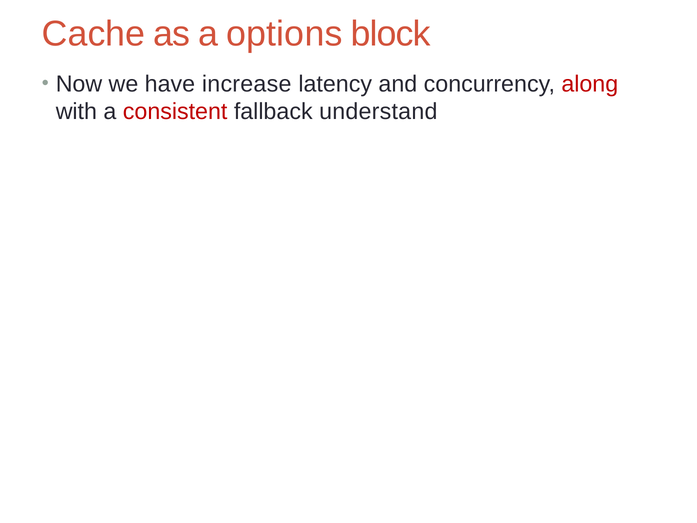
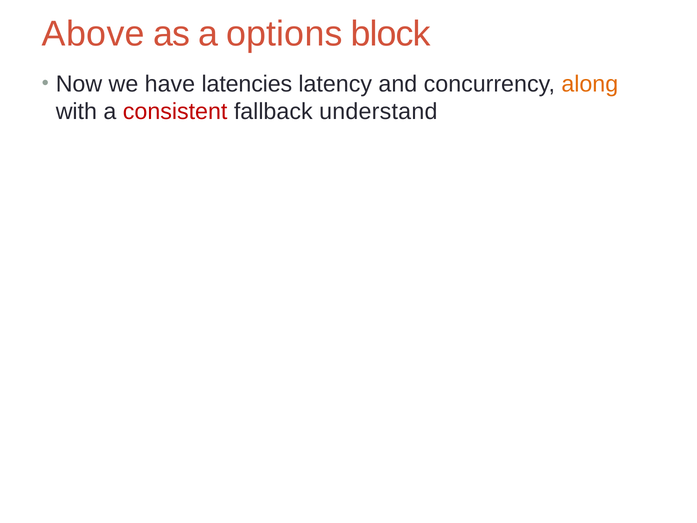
Cache: Cache -> Above
increase: increase -> latencies
along colour: red -> orange
